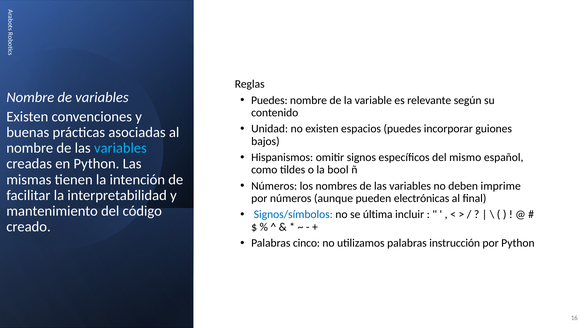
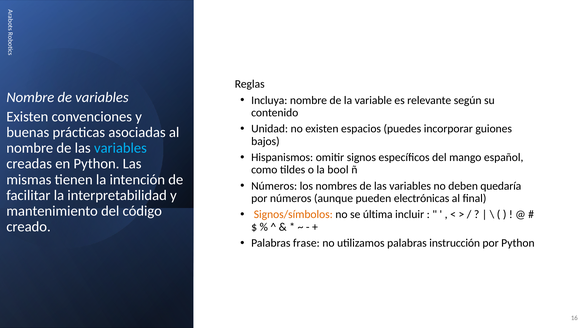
Puedes at (269, 100): Puedes -> Incluya
mismo: mismo -> mango
imprime: imprime -> quedaría
Signos/símbolos colour: blue -> orange
cinco: cinco -> frase
